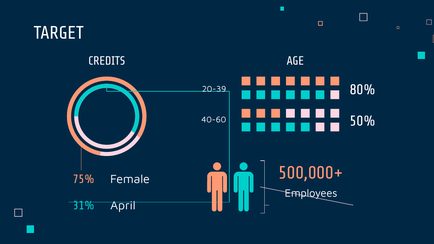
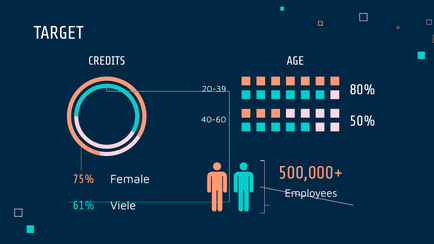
April: April -> Viele
31%: 31% -> 61%
